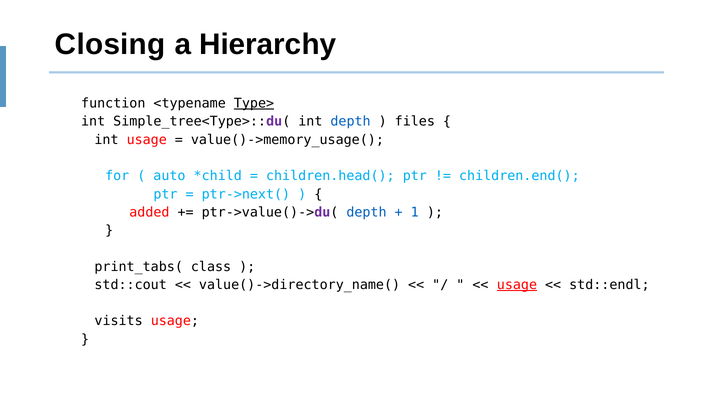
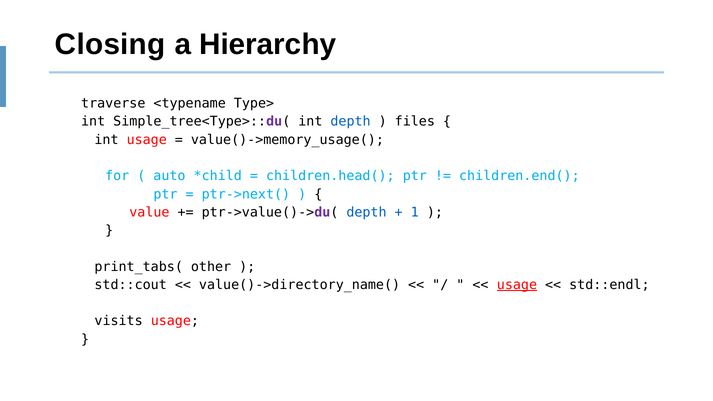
function: function -> traverse
Type> underline: present -> none
added: added -> value
class: class -> other
